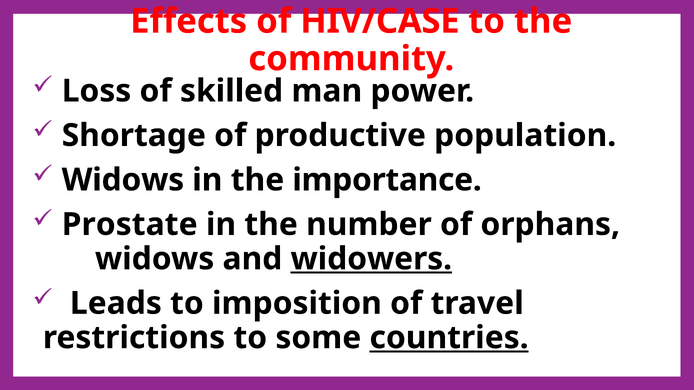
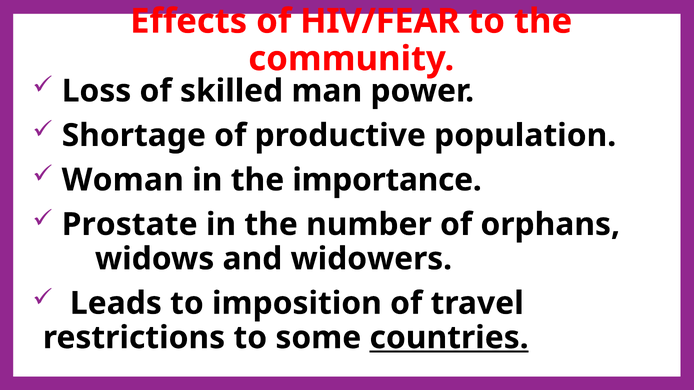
HIV/CASE: HIV/CASE -> HIV/FEAR
Widows at (123, 180): Widows -> Woman
widowers underline: present -> none
